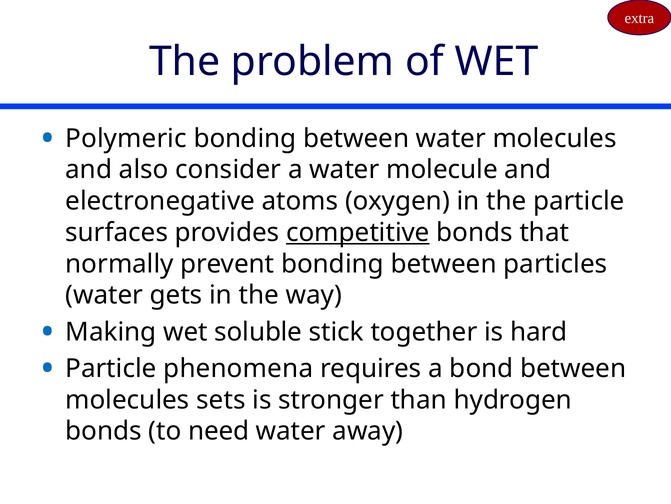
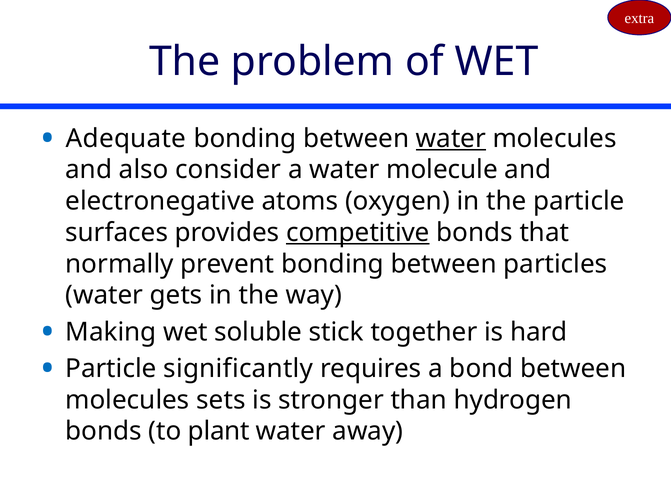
Polymeric: Polymeric -> Adequate
water at (451, 138) underline: none -> present
phenomena: phenomena -> significantly
need: need -> plant
